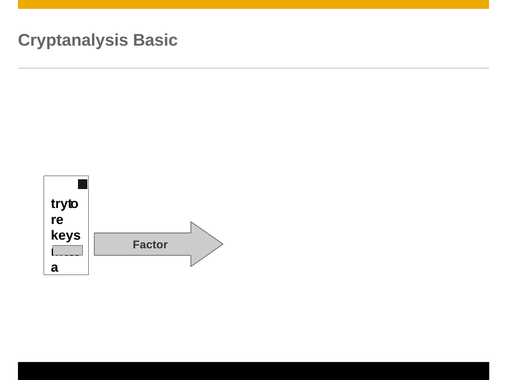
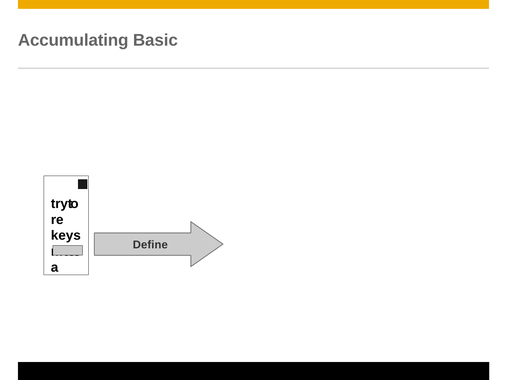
Cryptanalysis: Cryptanalysis -> Accumulating
Factor: Factor -> Define
